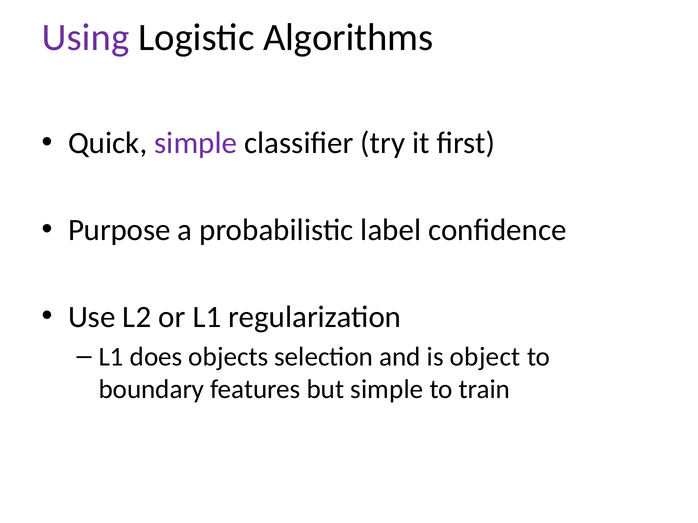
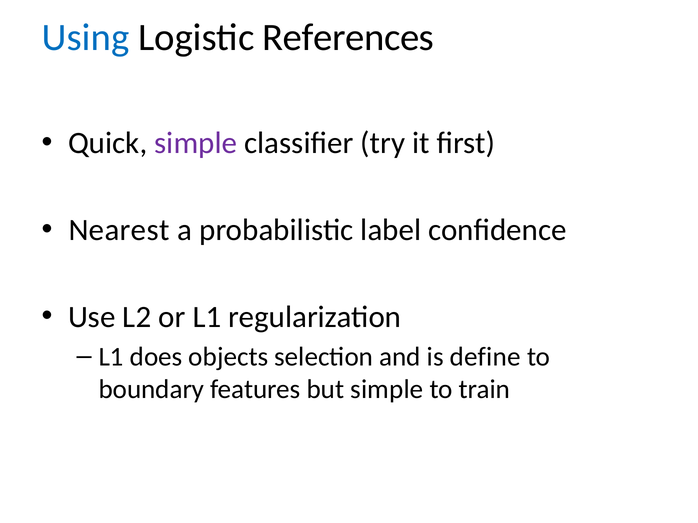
Using colour: purple -> blue
Algorithms: Algorithms -> References
Purpose: Purpose -> Nearest
object: object -> define
